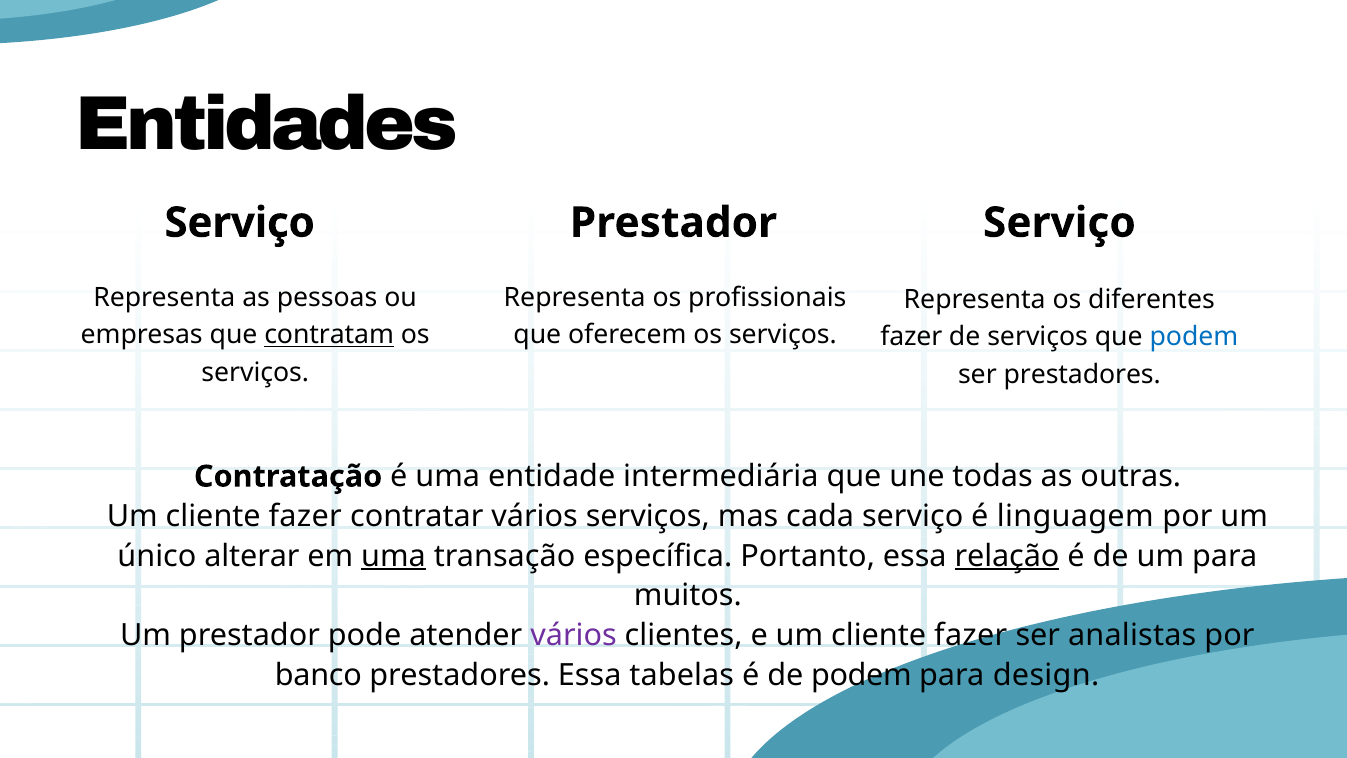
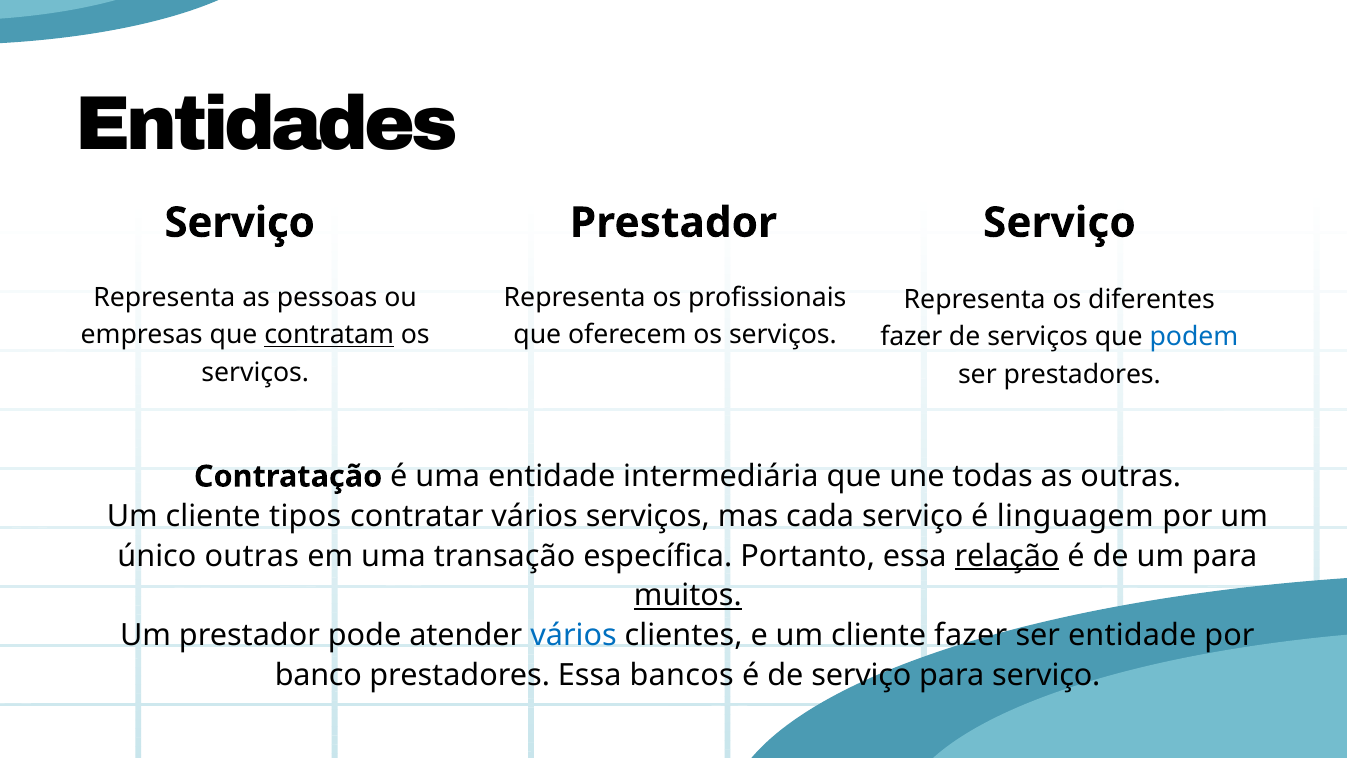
fazer at (305, 516): fazer -> tipos
único alterar: alterar -> outras
uma at (394, 556) underline: present -> none
muitos underline: none -> present
vários at (574, 635) colour: purple -> blue
ser analistas: analistas -> entidade
tabelas: tabelas -> bancos
de podem: podem -> serviço
para design: design -> serviço
